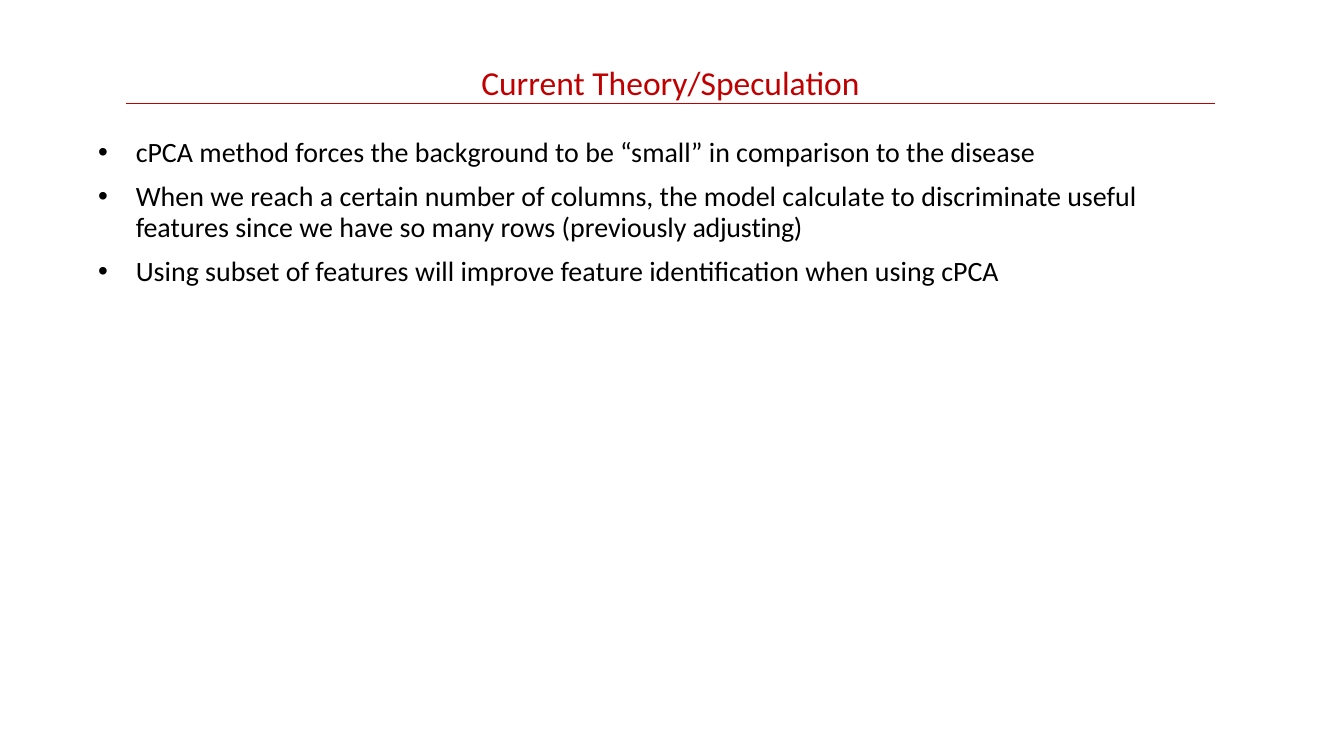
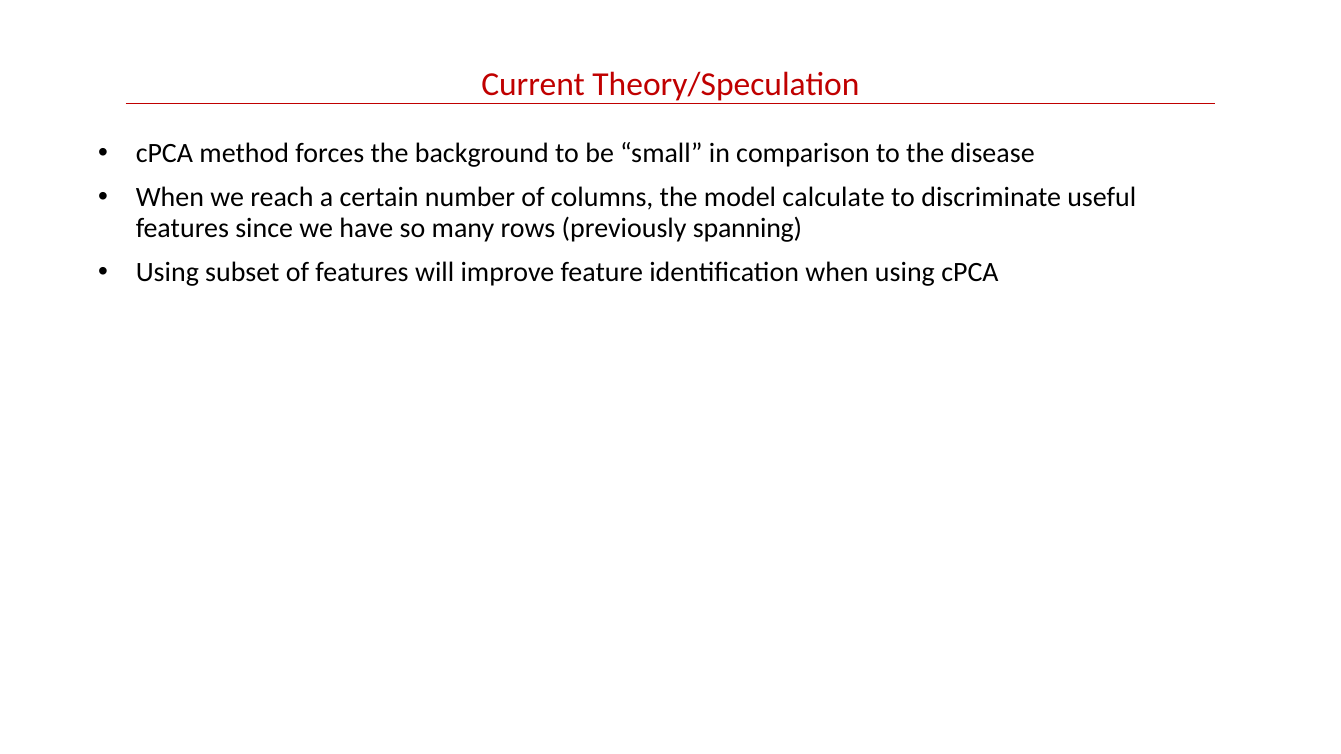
adjusting: adjusting -> spanning
